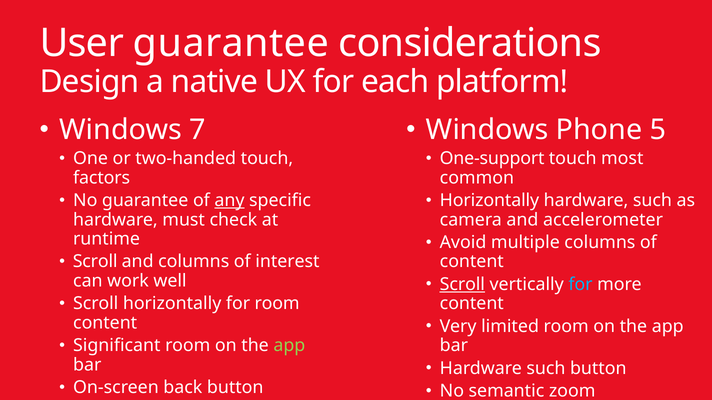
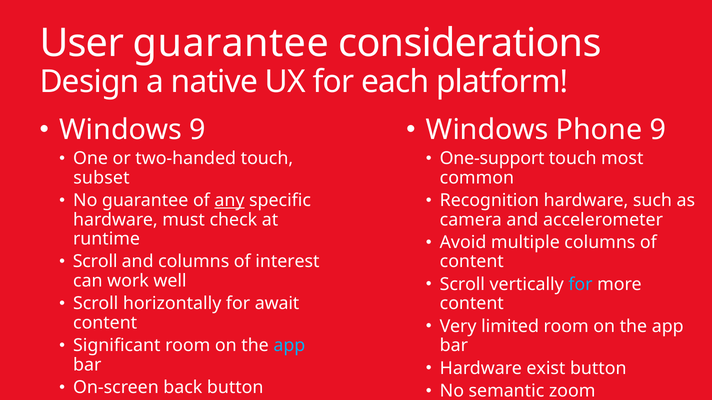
Windows 7: 7 -> 9
Phone 5: 5 -> 9
factors: factors -> subset
Horizontally at (489, 201): Horizontally -> Recognition
Scroll at (462, 285) underline: present -> none
for room: room -> await
app at (289, 346) colour: light green -> light blue
such at (546, 369): such -> exist
